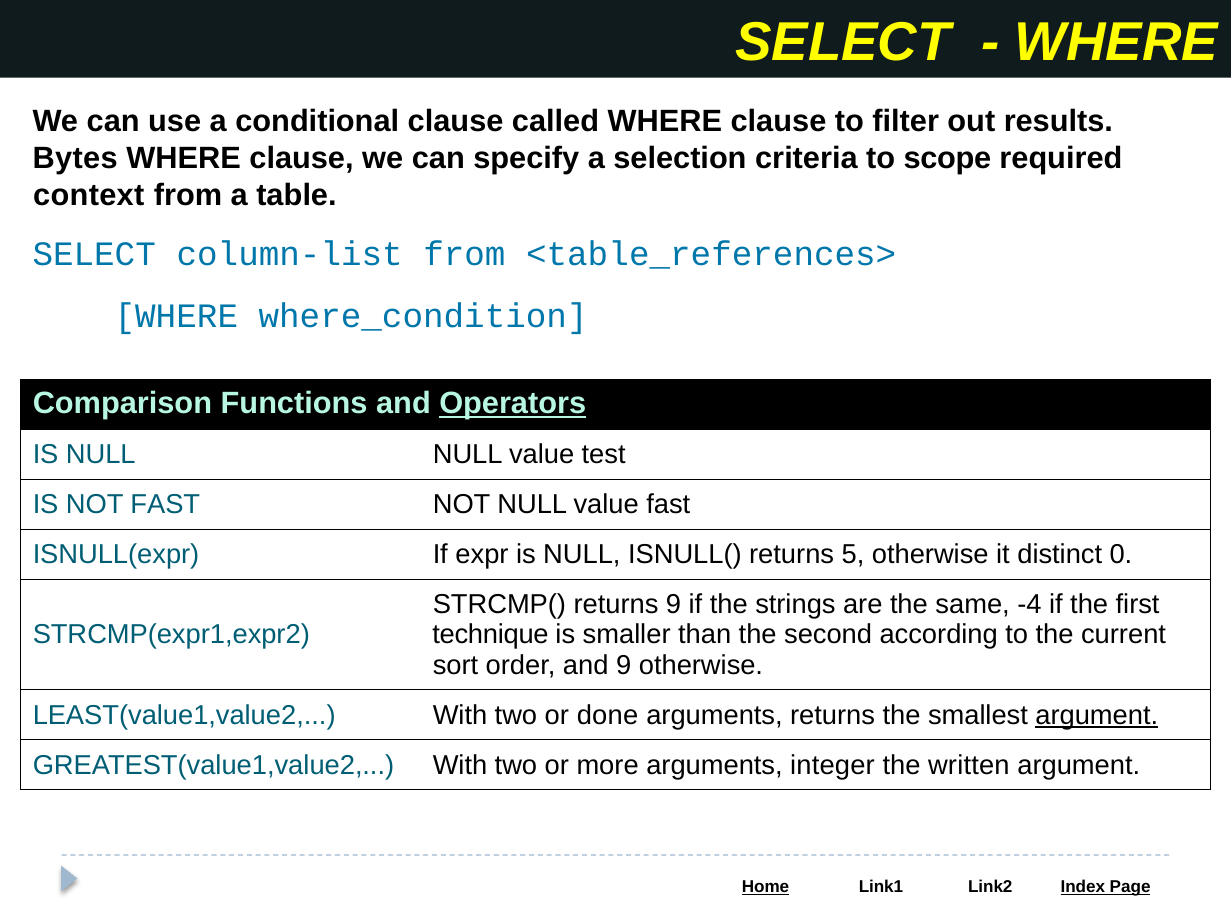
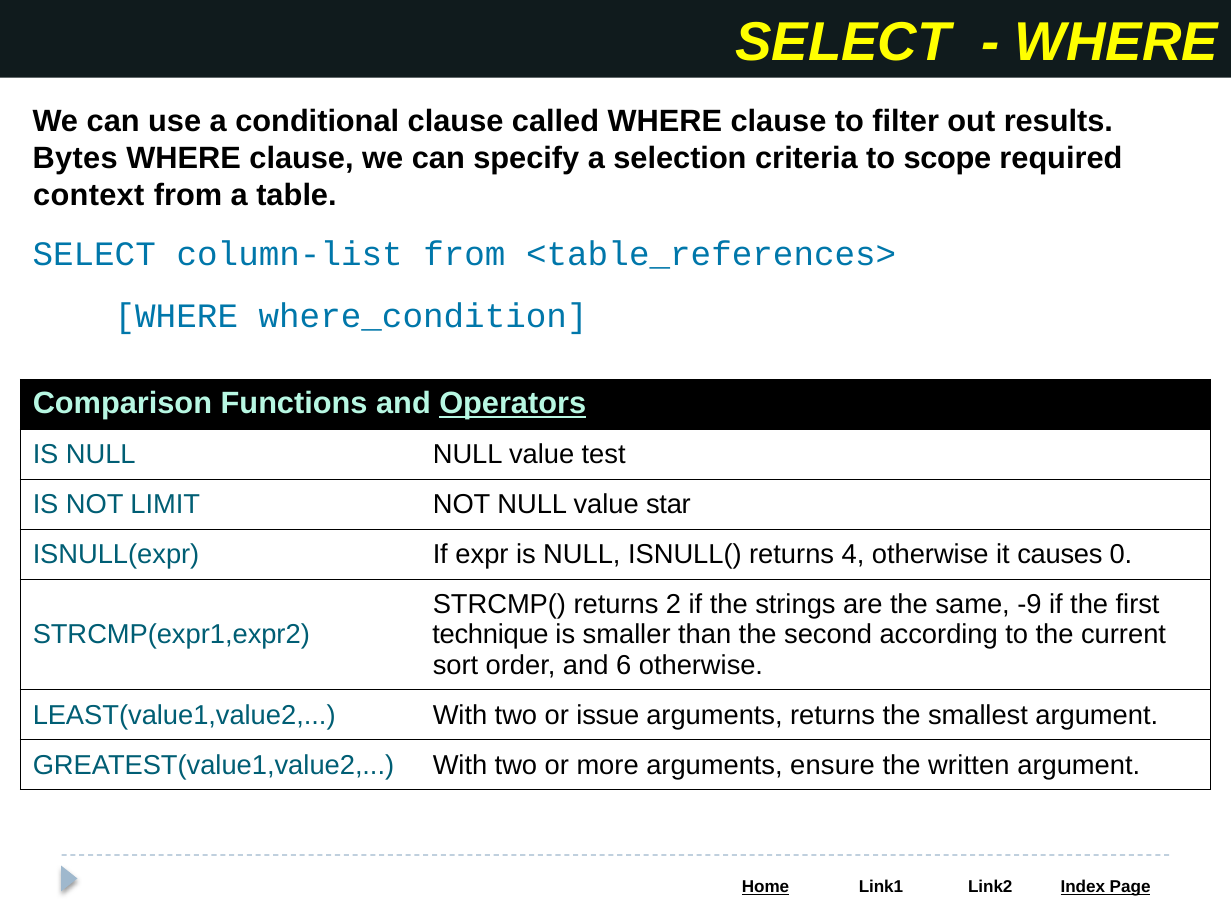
NOT FAST: FAST -> LIMIT
value fast: fast -> star
5: 5 -> 4
distinct: distinct -> causes
returns 9: 9 -> 2
-4: -4 -> -9
and 9: 9 -> 6
done: done -> issue
argument at (1097, 715) underline: present -> none
integer: integer -> ensure
